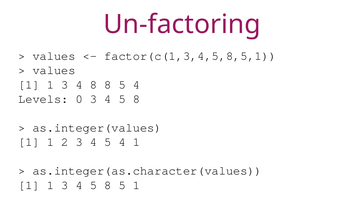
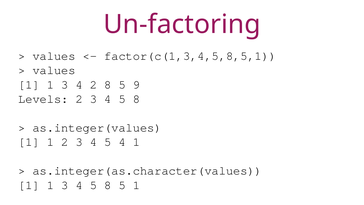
4 8: 8 -> 2
8 5 4: 4 -> 9
Levels 0: 0 -> 2
